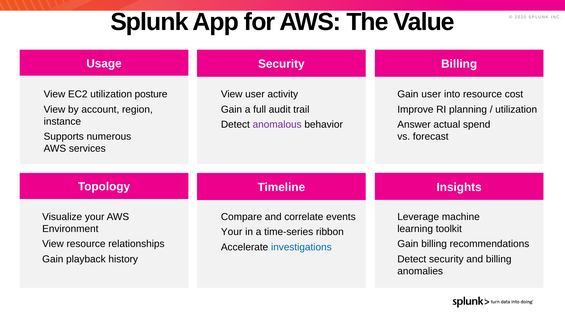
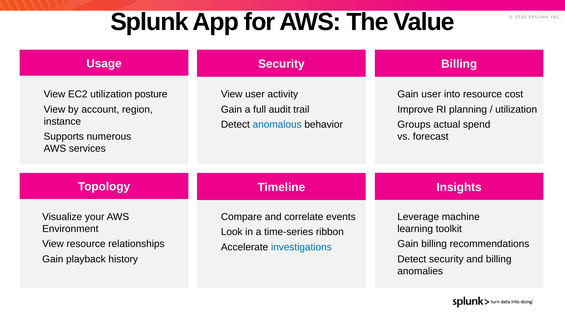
anomalous colour: purple -> blue
Answer: Answer -> Groups
Your at (232, 232): Your -> Look
